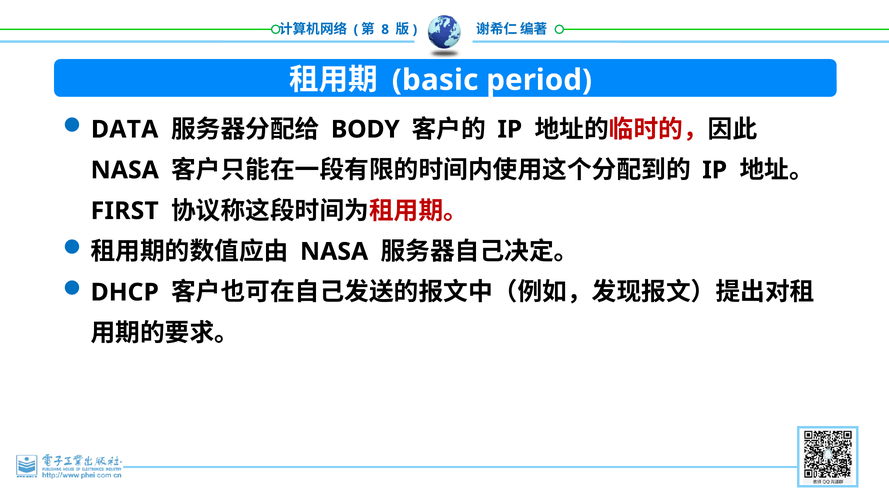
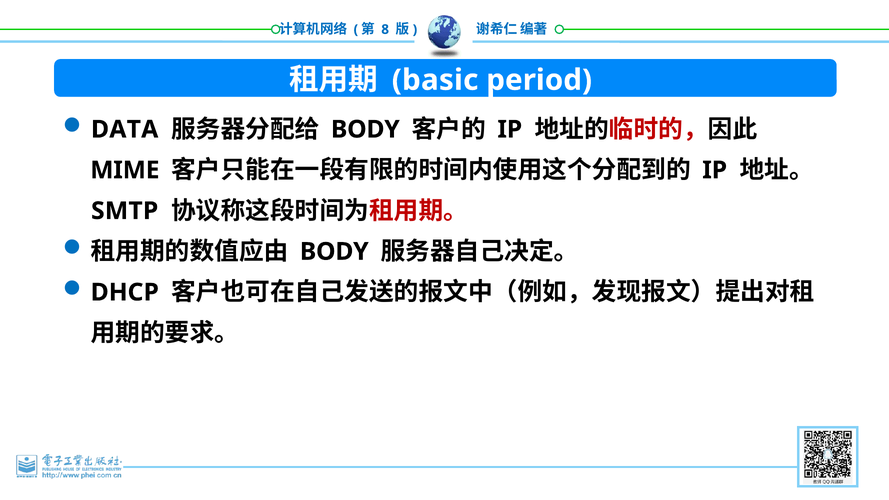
NASA at (125, 170): NASA -> MIME
FIRST: FIRST -> SMTP
NASA at (334, 252): NASA -> BODY
